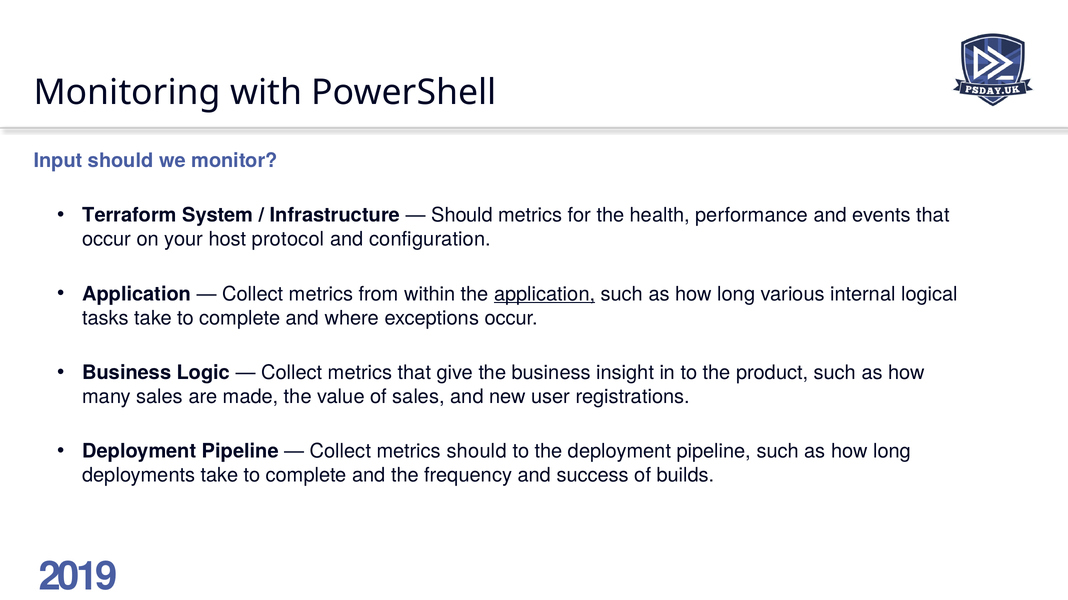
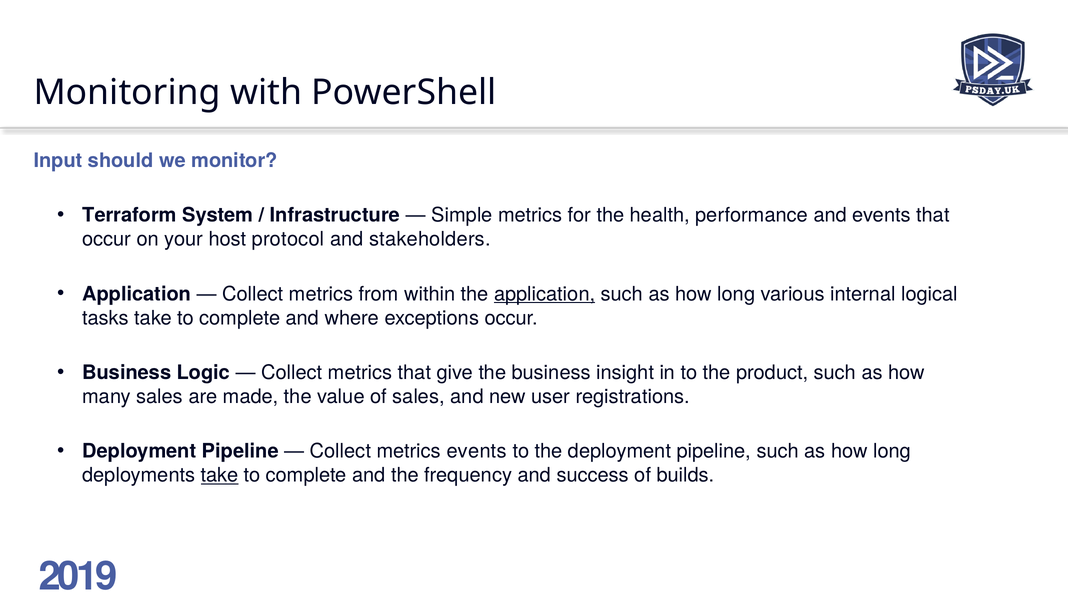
Should at (462, 216): Should -> Simple
configuration: configuration -> stakeholders
metrics should: should -> events
take at (220, 476) underline: none -> present
